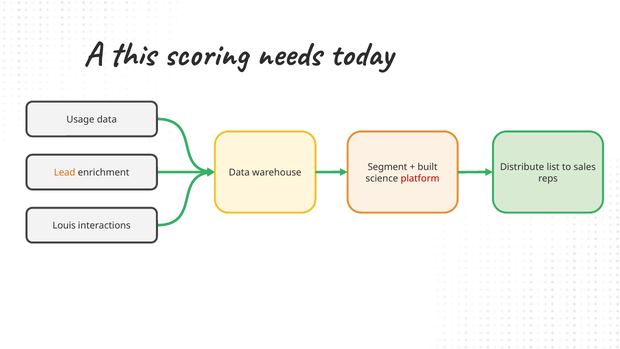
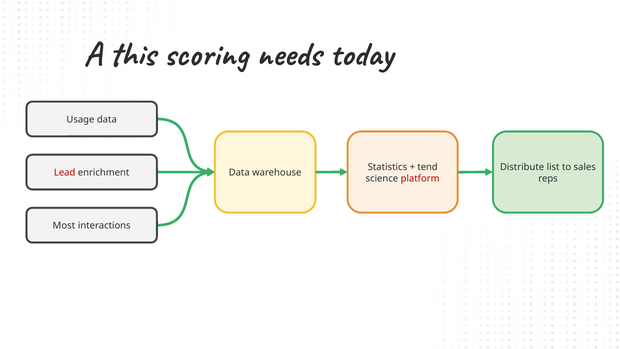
Segment: Segment -> Statistics
built: built -> tend
Lead colour: orange -> red
Louis: Louis -> Most
